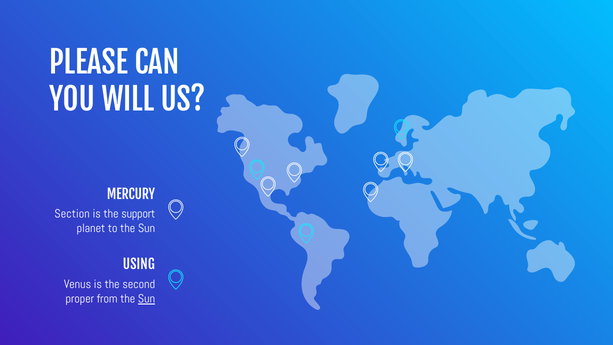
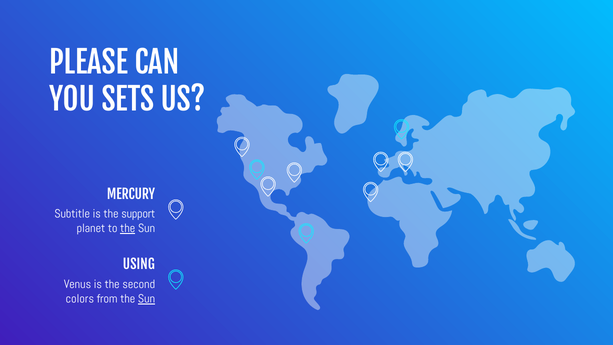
WILL: WILL -> SETS
Section: Section -> Subtitle
the at (128, 228) underline: none -> present
proper: proper -> colors
